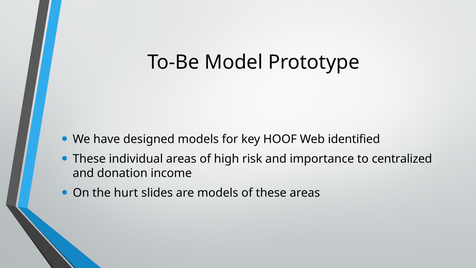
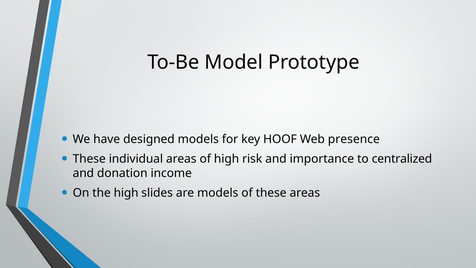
identified: identified -> presence
the hurt: hurt -> high
